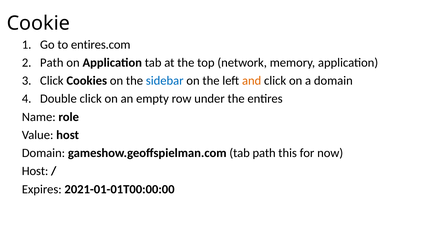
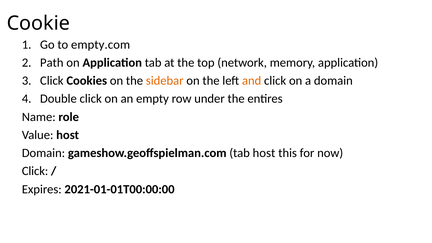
entires.com: entires.com -> empty.com
sidebar colour: blue -> orange
tab path: path -> host
Host at (35, 171): Host -> Click
